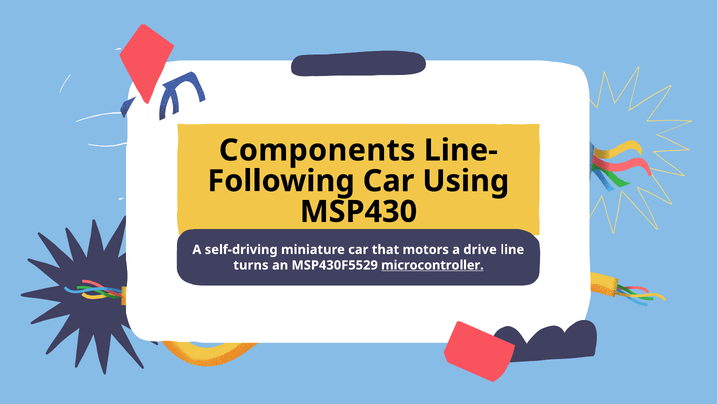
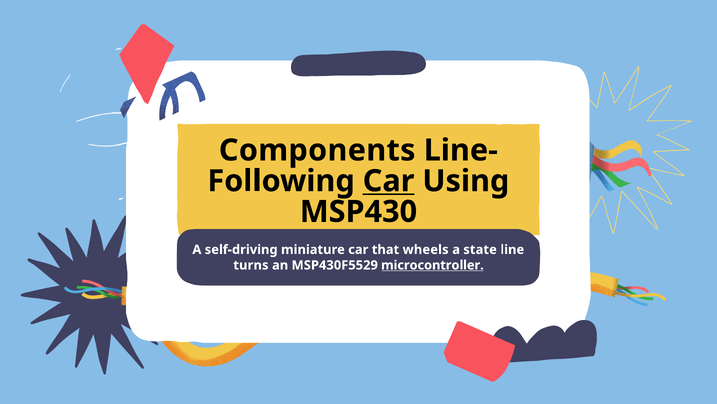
Car at (389, 181) underline: none -> present
motors: motors -> wheels
drive: drive -> state
